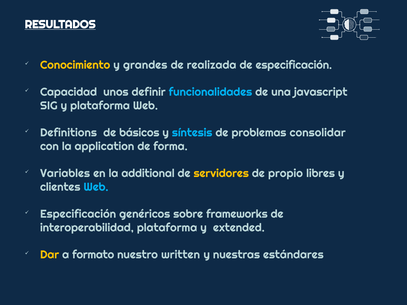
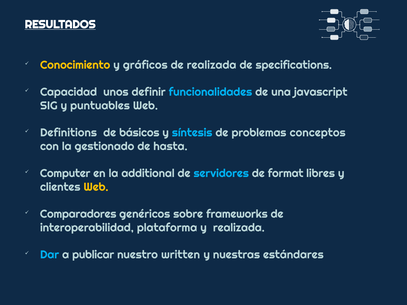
grandes: grandes -> gráficos
de especificación: especificación -> specifications
y plataforma: plataforma -> puntuables
consolidar: consolidar -> conceptos
application: application -> gestionado
forma: forma -> hasta
Variables: Variables -> Computer
servidores colour: yellow -> light blue
propio: propio -> format
Web at (96, 187) colour: light blue -> yellow
Especificación at (78, 214): Especificación -> Comparadores
y extended: extended -> realizada
Dar colour: yellow -> light blue
formato: formato -> publicar
